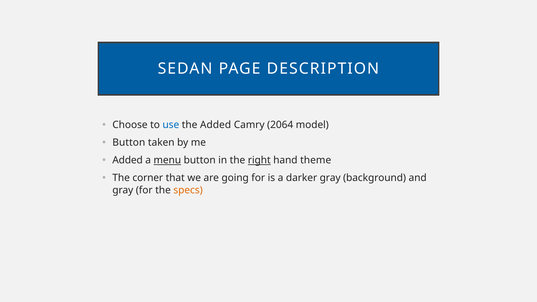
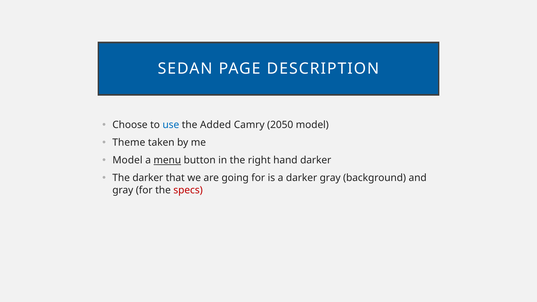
2064: 2064 -> 2050
Button at (129, 143): Button -> Theme
Added at (128, 160): Added -> Model
right underline: present -> none
hand theme: theme -> darker
The corner: corner -> darker
specs colour: orange -> red
